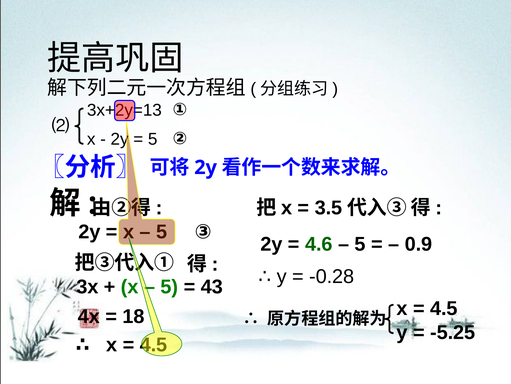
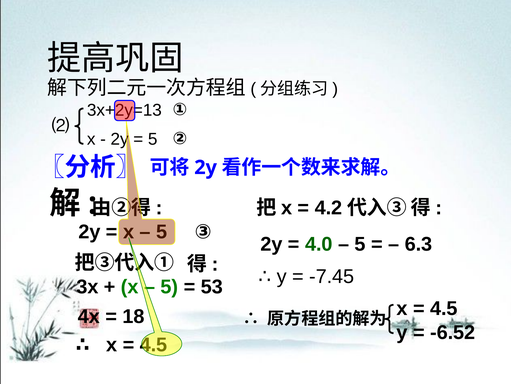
3.5: 3.5 -> 4.2
4.6: 4.6 -> 4.0
0.9: 0.9 -> 6.3
-0.28: -0.28 -> -7.45
43: 43 -> 53
-5.25: -5.25 -> -6.52
